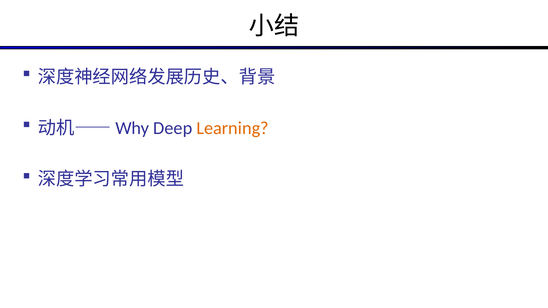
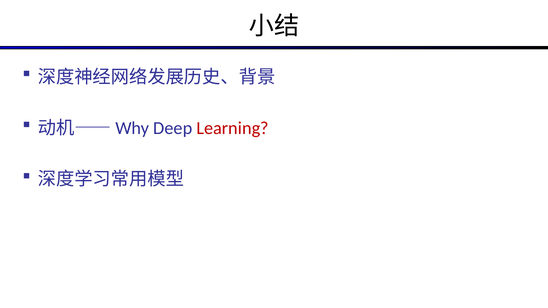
Learning colour: orange -> red
